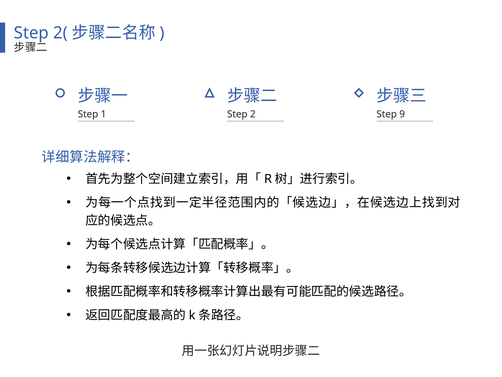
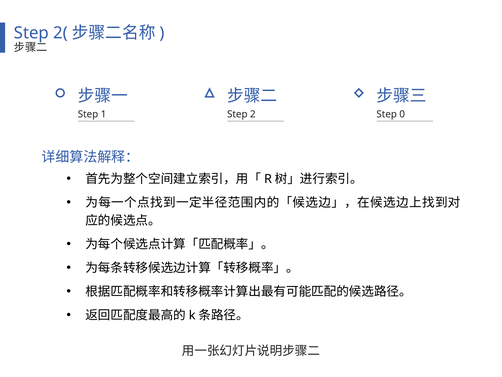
9: 9 -> 0
